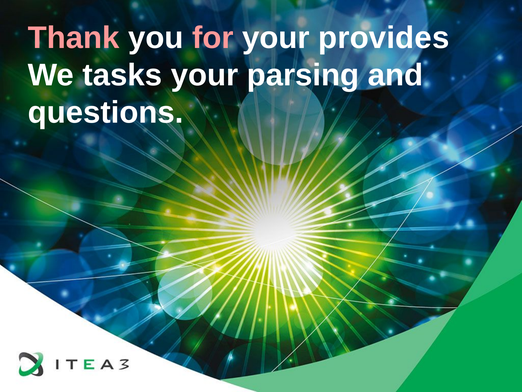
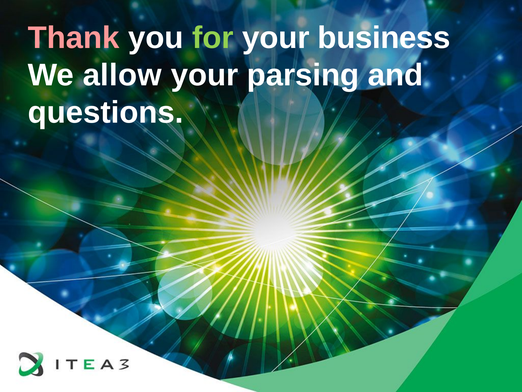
for colour: pink -> light green
provides: provides -> business
tasks: tasks -> allow
